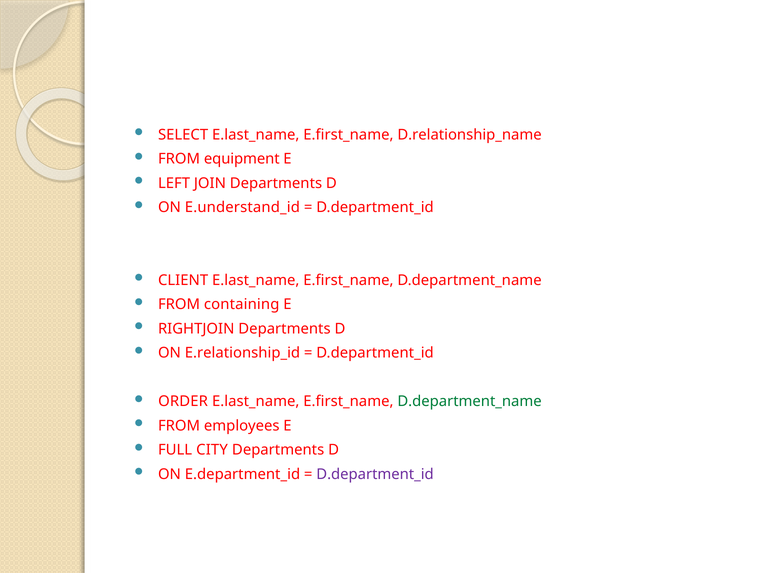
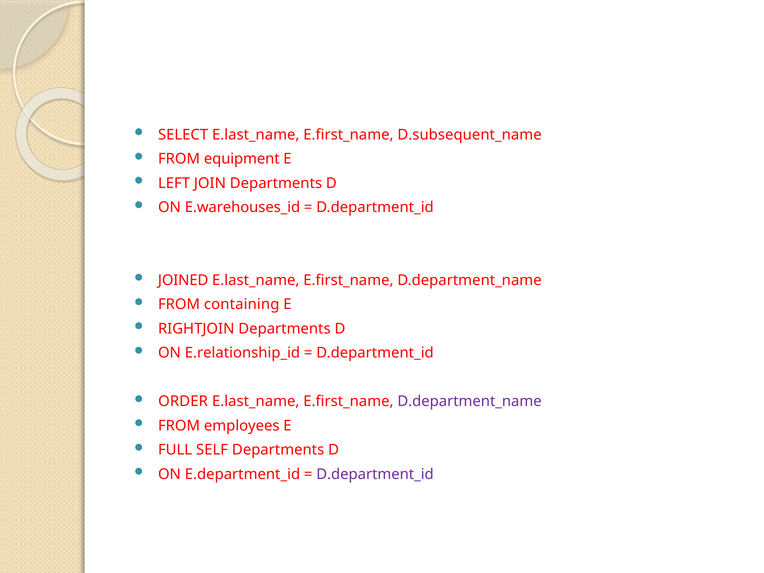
D.relationship_name: D.relationship_name -> D.subsequent_name
E.understand_id: E.understand_id -> E.warehouses_id
CLIENT: CLIENT -> JOINED
D.department_name at (470, 401) colour: green -> purple
CITY: CITY -> SELF
